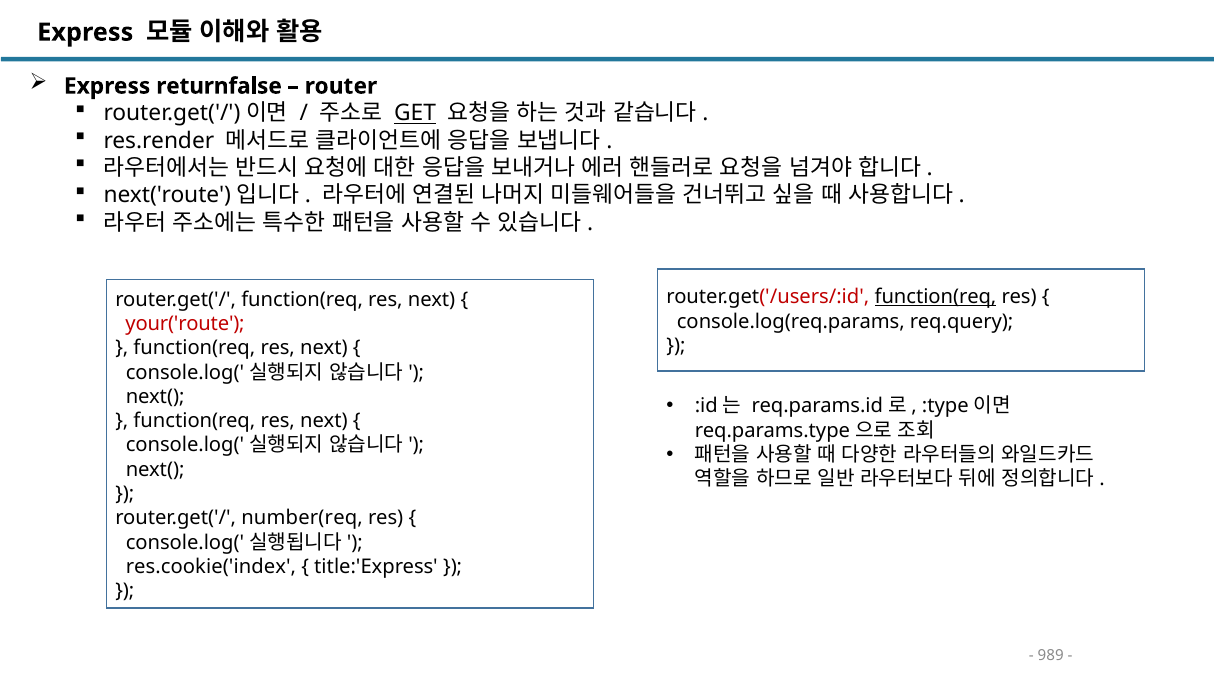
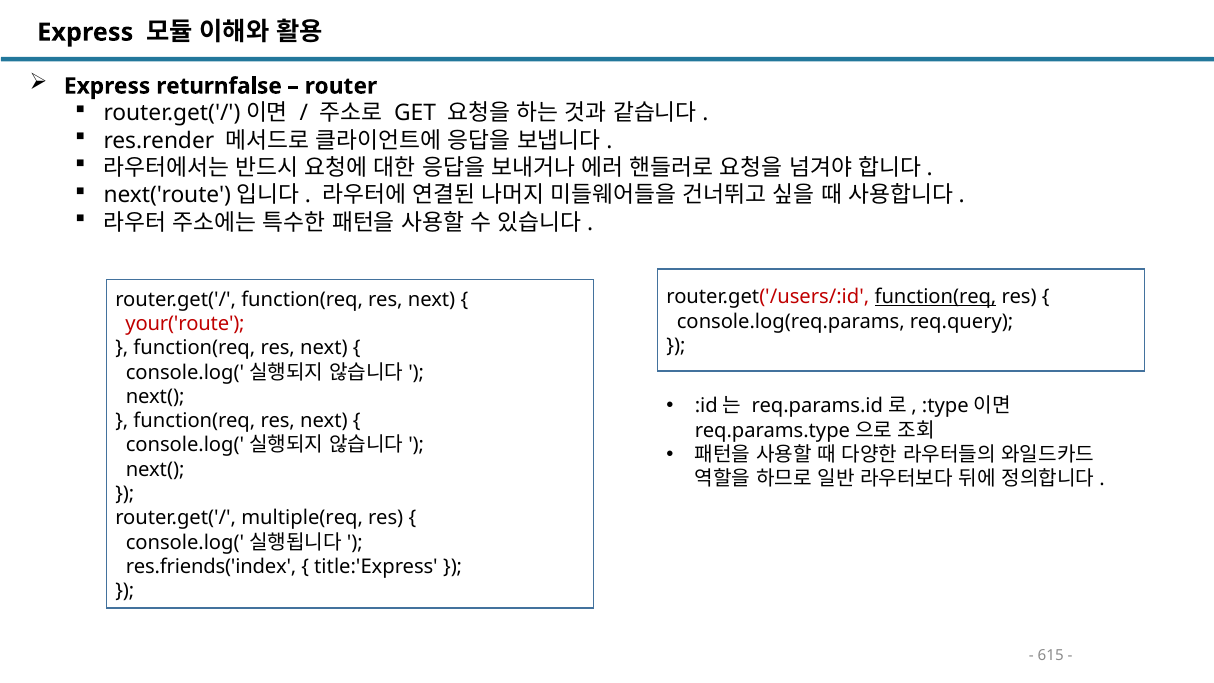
GET underline: present -> none
number(req: number(req -> multiple(req
res.cookie('index: res.cookie('index -> res.friends('index
989: 989 -> 615
